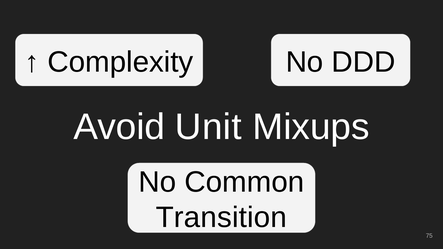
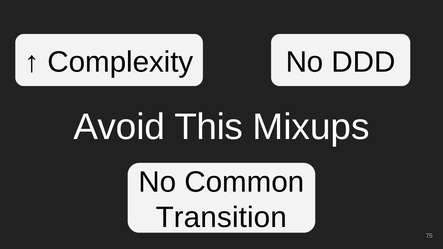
Unit: Unit -> This
